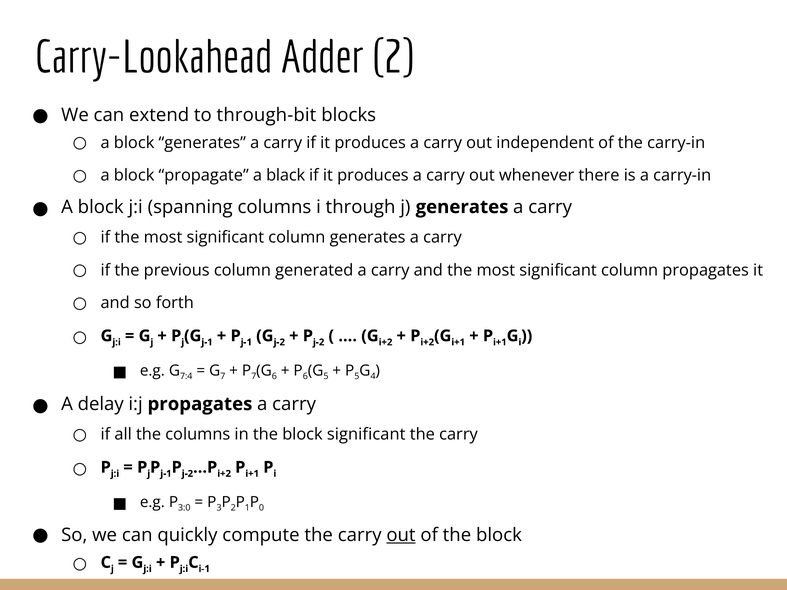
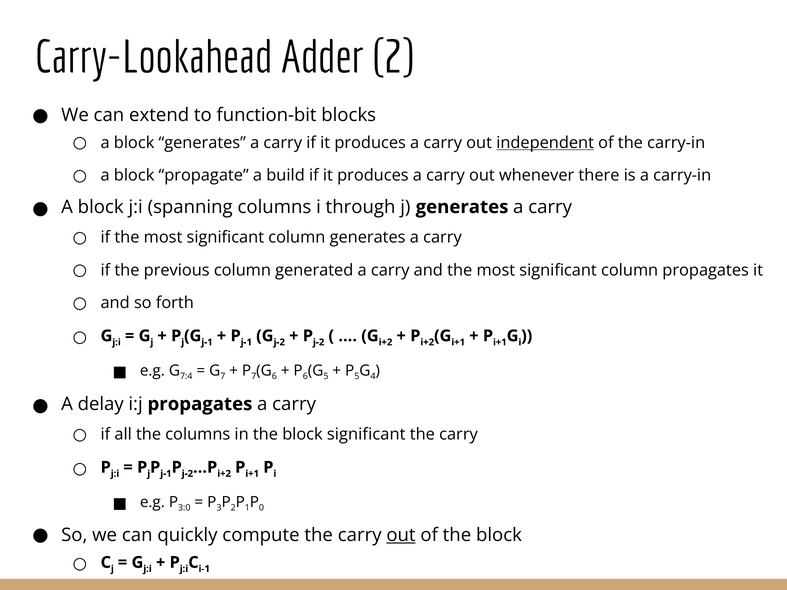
through-bit: through-bit -> function-bit
independent underline: none -> present
black: black -> build
